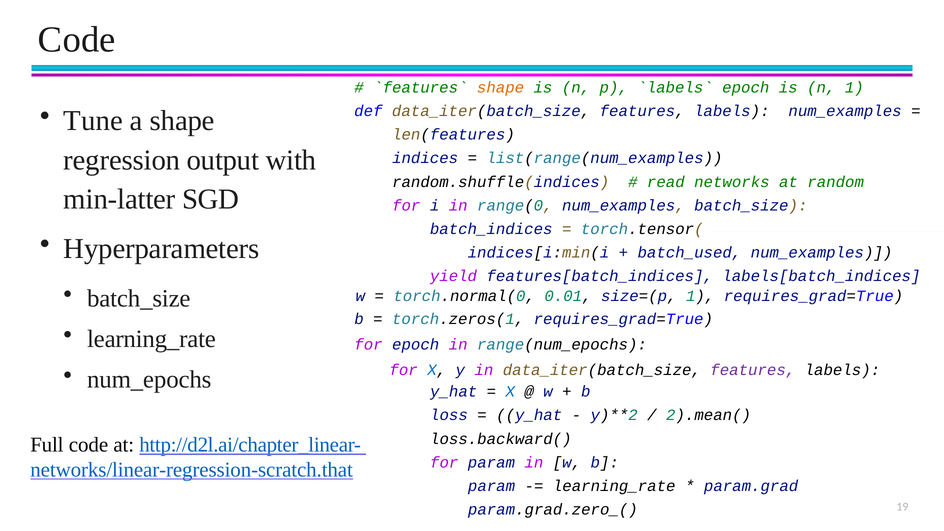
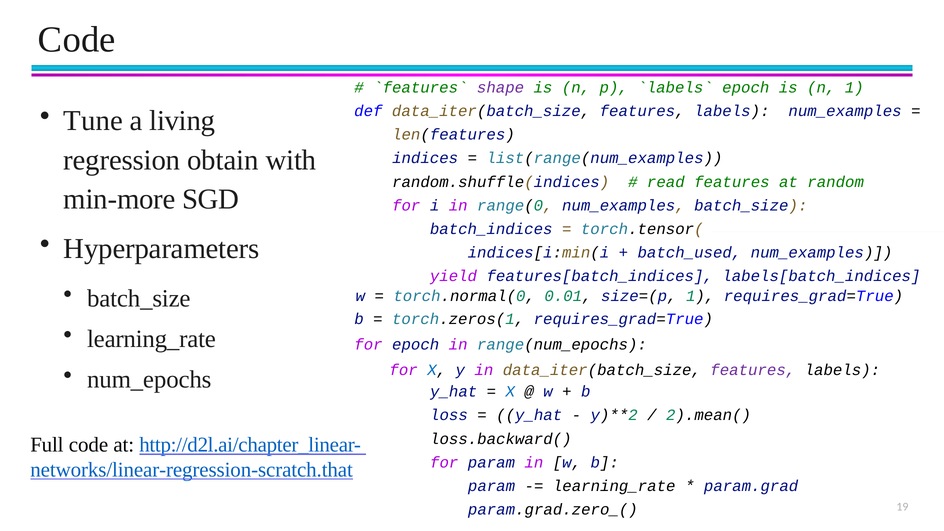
shape at (501, 88) colour: orange -> purple
a shape: shape -> living
output: output -> obtain
read networks: networks -> features
min-latter: min-latter -> min-more
